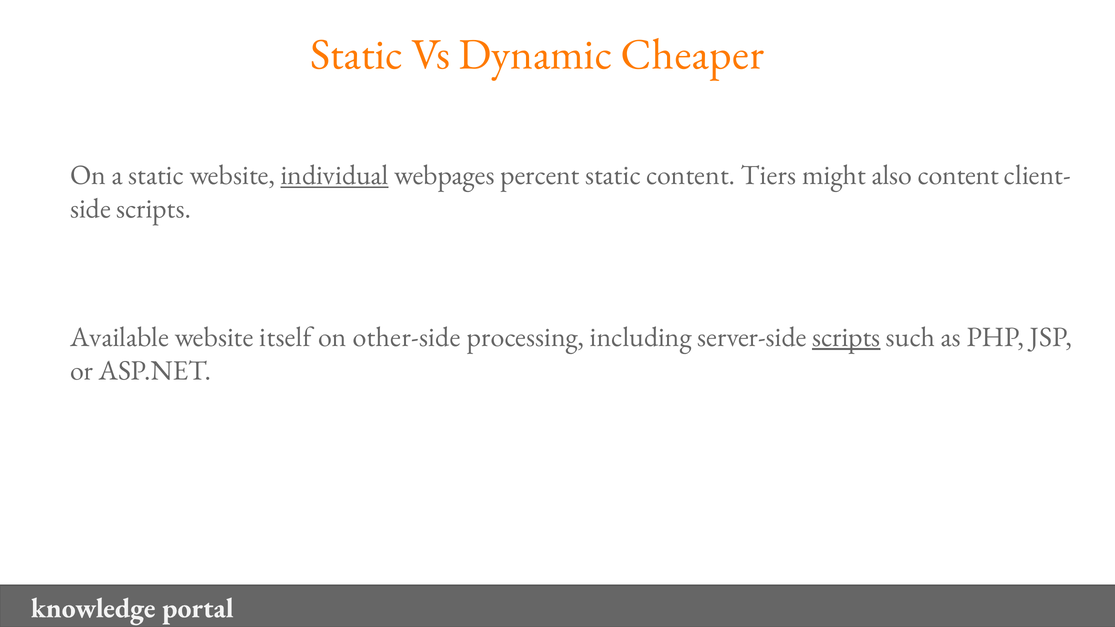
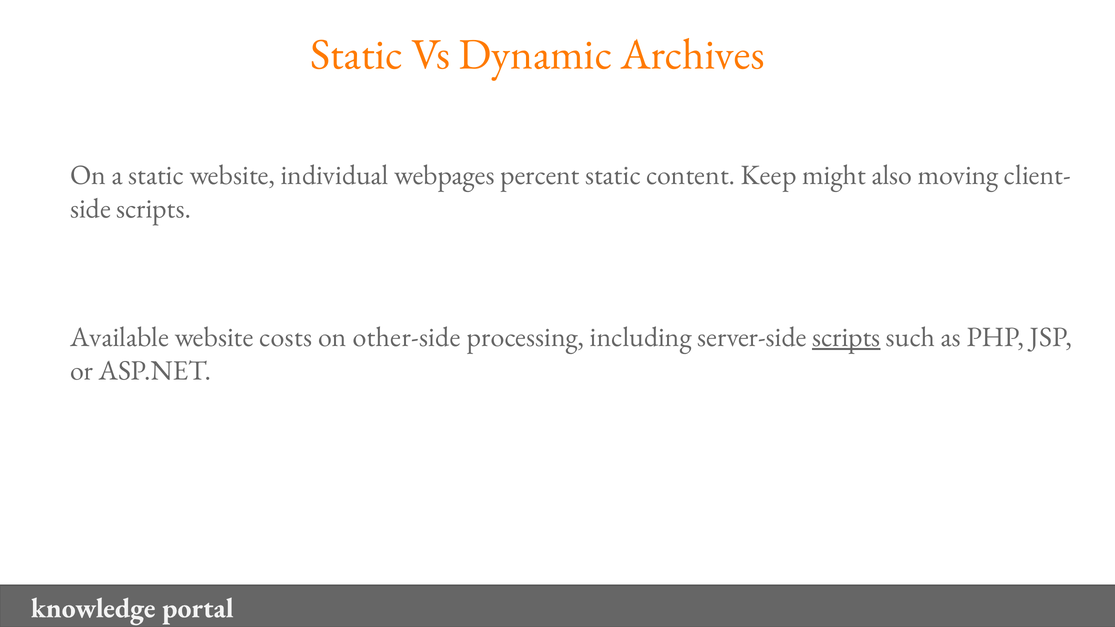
Cheaper: Cheaper -> Archives
individual underline: present -> none
Tiers: Tiers -> Keep
also content: content -> moving
itself: itself -> costs
